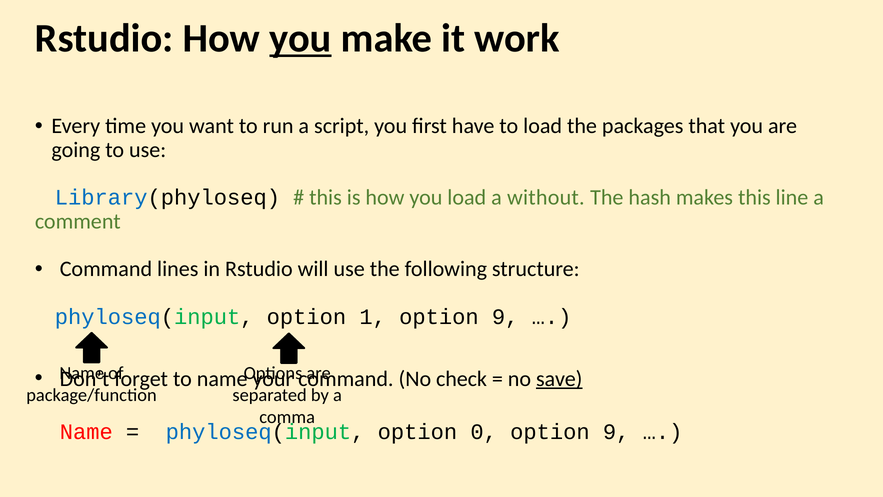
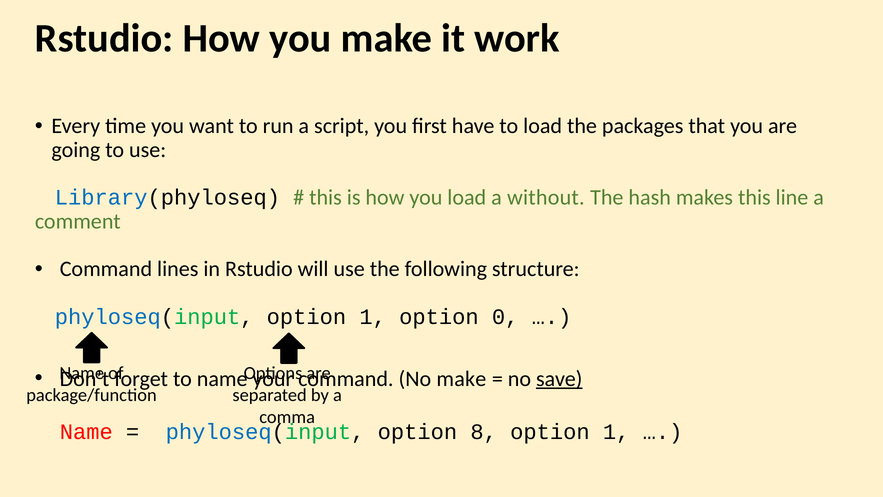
you at (300, 38) underline: present -> none
1 option 9: 9 -> 0
No check: check -> make
0: 0 -> 8
9 at (616, 432): 9 -> 1
